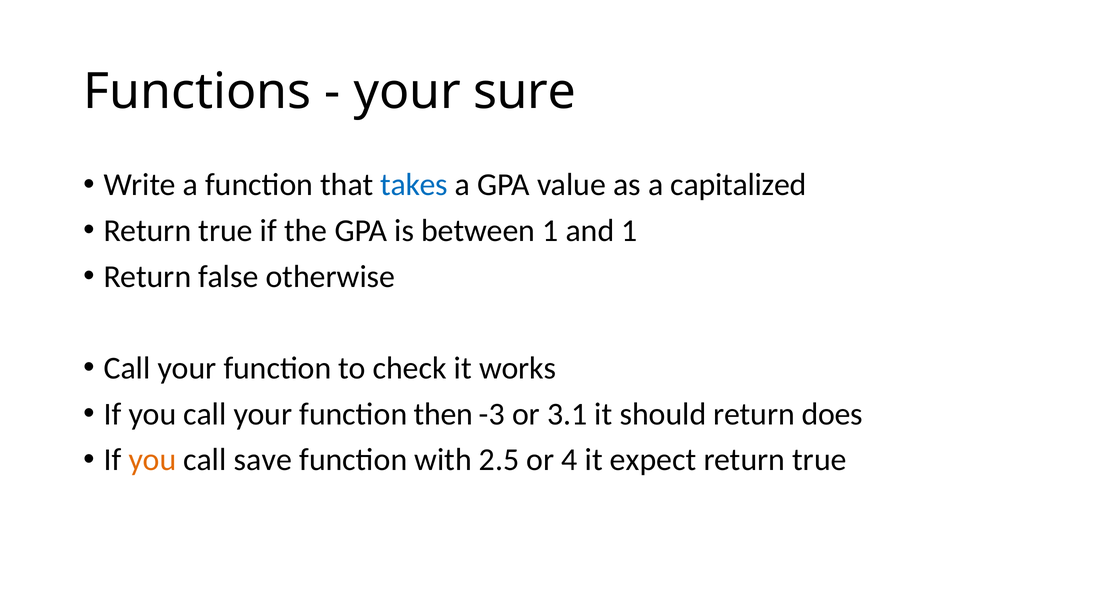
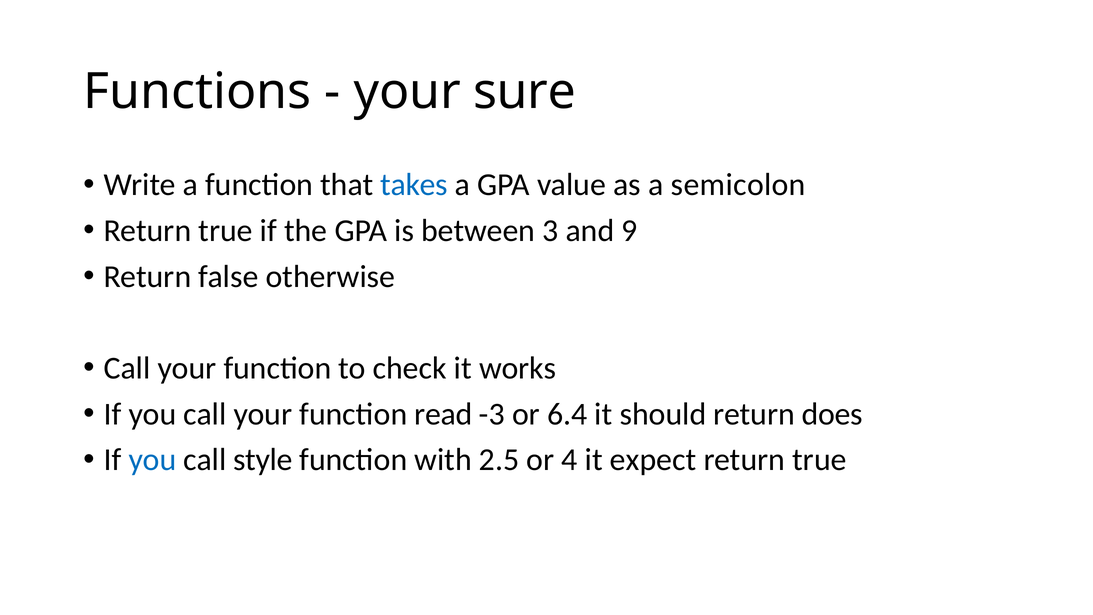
capitalized: capitalized -> semicolon
between 1: 1 -> 3
and 1: 1 -> 9
then: then -> read
3.1: 3.1 -> 6.4
you at (153, 460) colour: orange -> blue
save: save -> style
